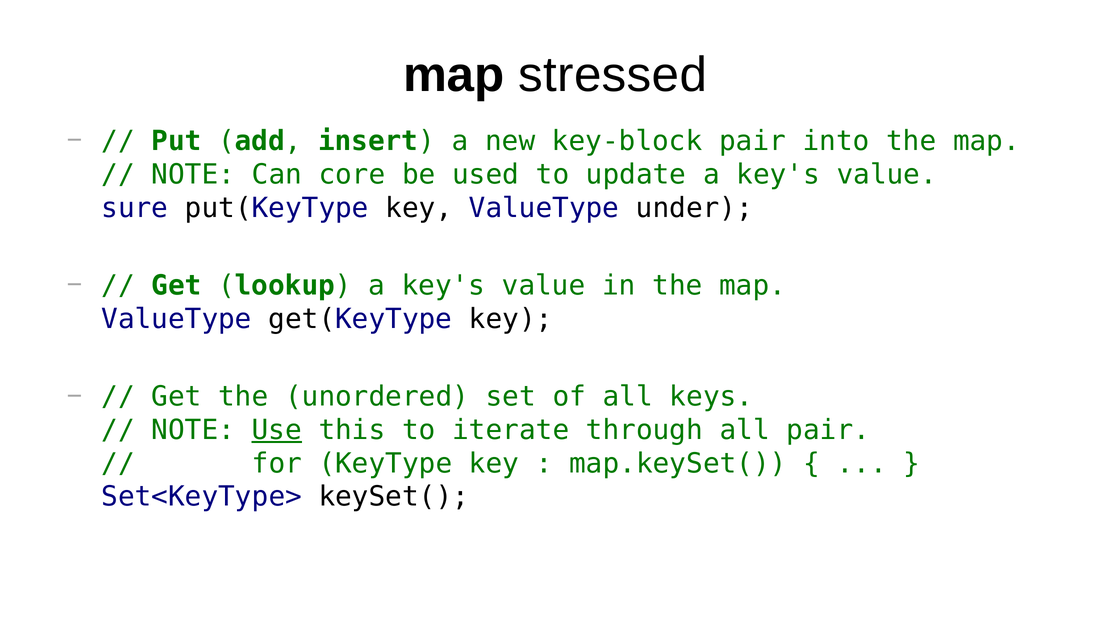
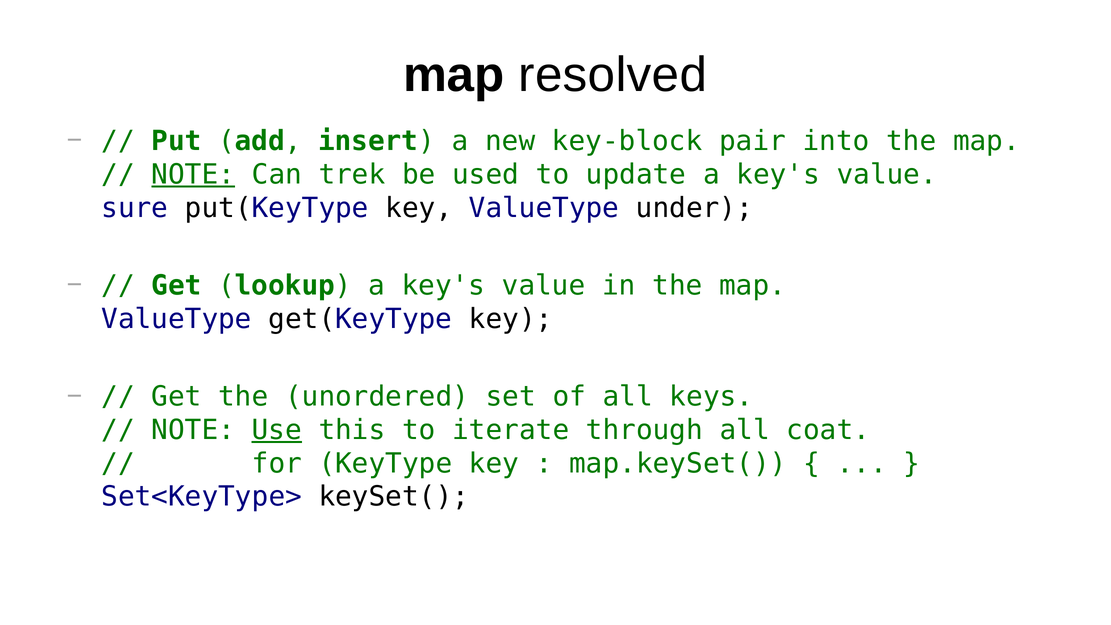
stressed: stressed -> resolved
NOTE at (193, 175) underline: none -> present
core: core -> trek
all pair: pair -> coat
